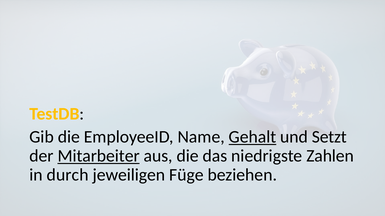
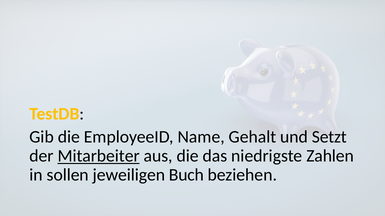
Gehalt underline: present -> none
durch: durch -> sollen
Füge: Füge -> Buch
